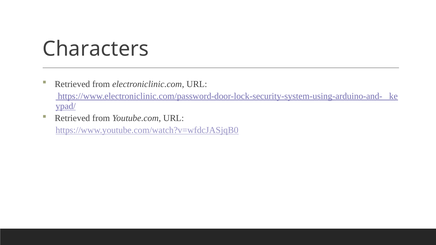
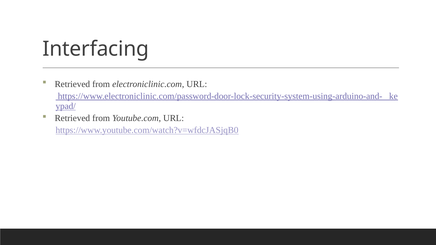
Characters: Characters -> Interfacing
